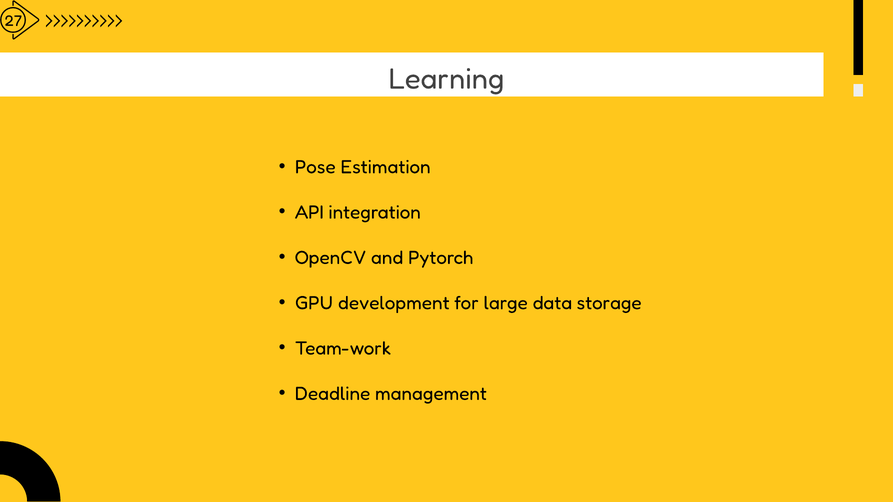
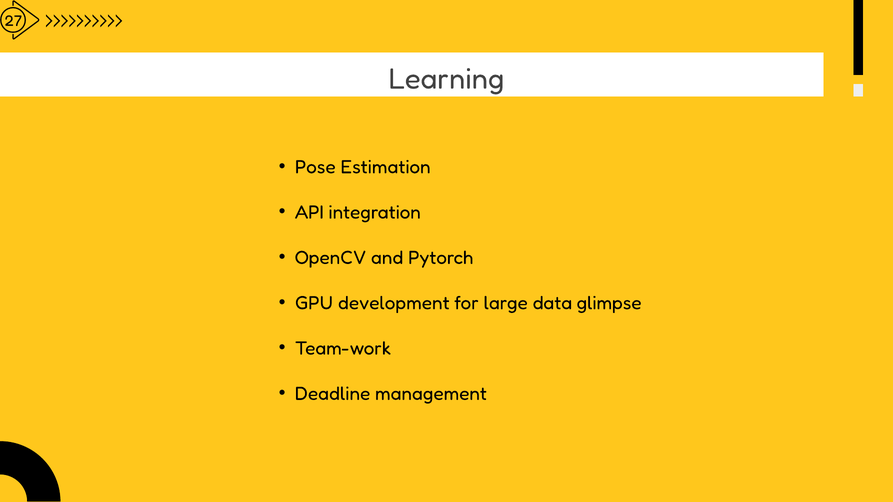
storage: storage -> glimpse
